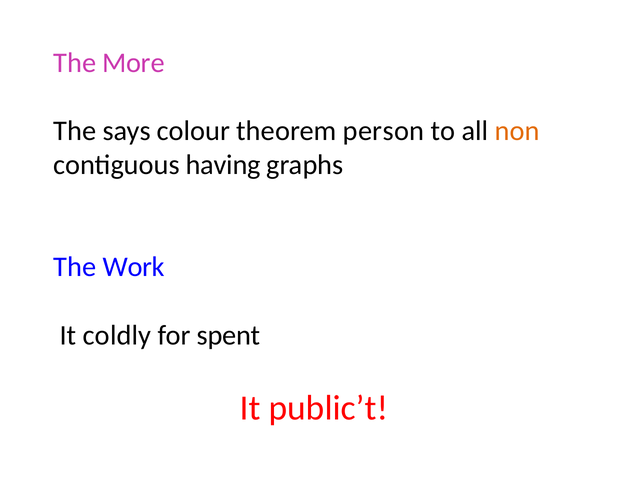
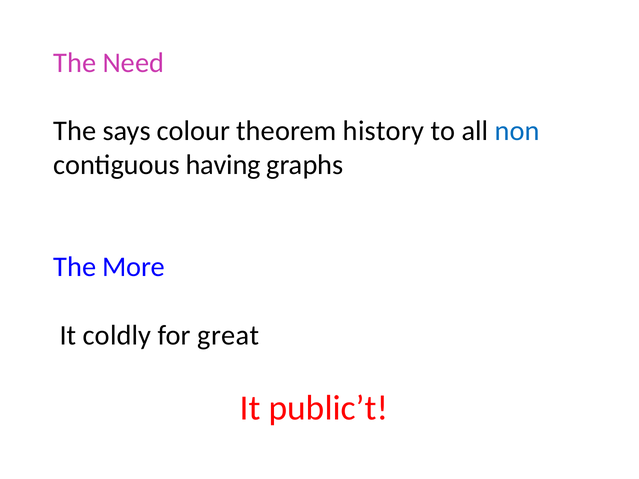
More: More -> Need
person: person -> history
non colour: orange -> blue
Work: Work -> More
spent: spent -> great
